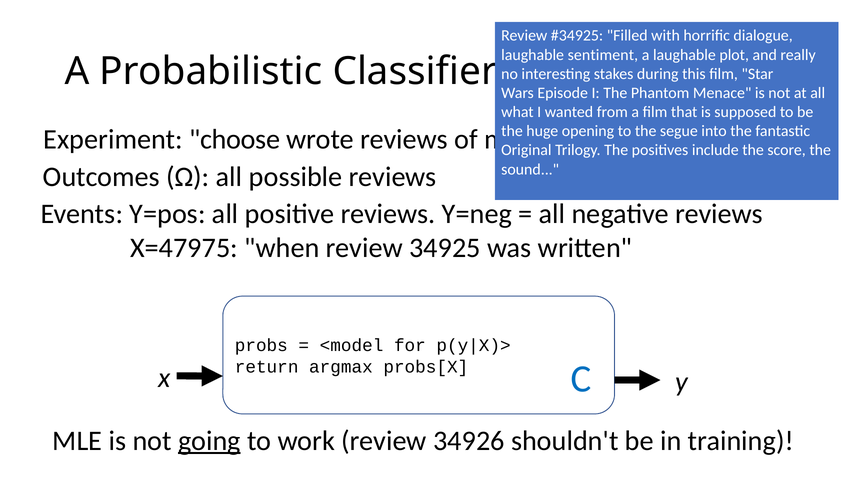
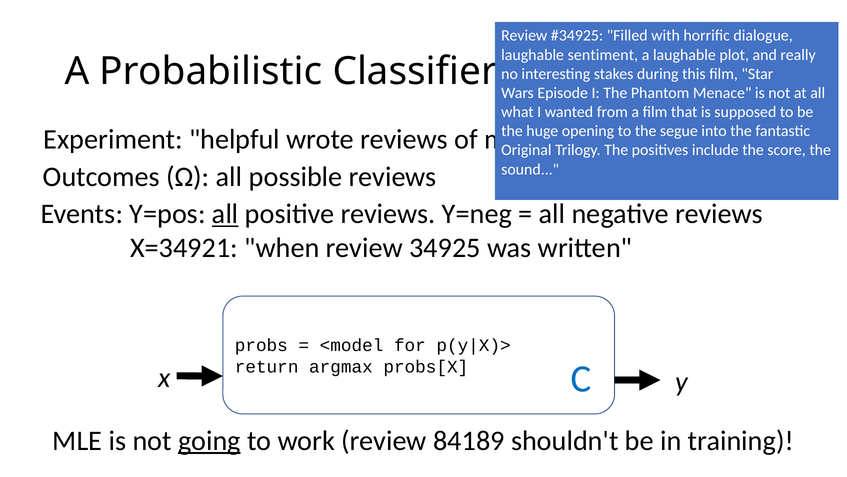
choose: choose -> helpful
all at (225, 214) underline: none -> present
X=47975: X=47975 -> X=34921
34926: 34926 -> 84189
